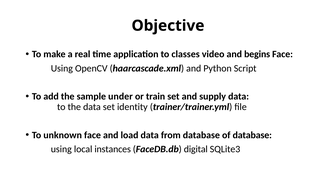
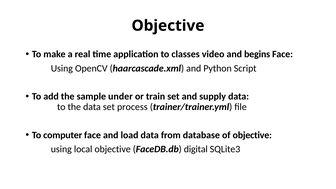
identity: identity -> process
unknown: unknown -> computer
of database: database -> objective
local instances: instances -> objective
